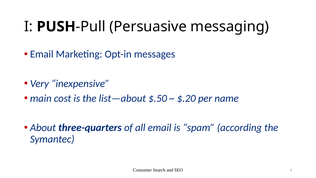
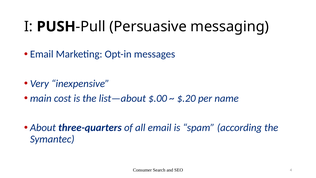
$.50: $.50 -> $.00
